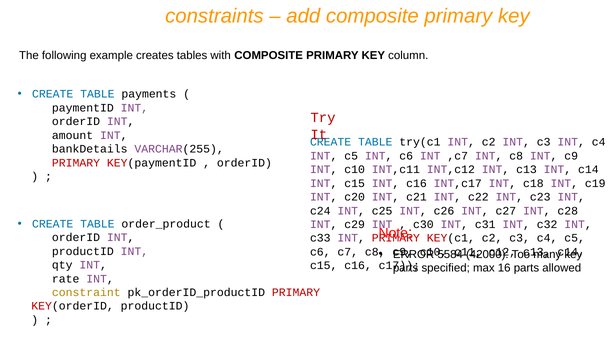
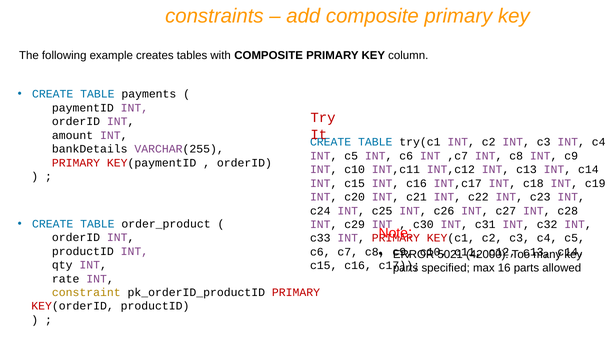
5584: 5584 -> 5021
